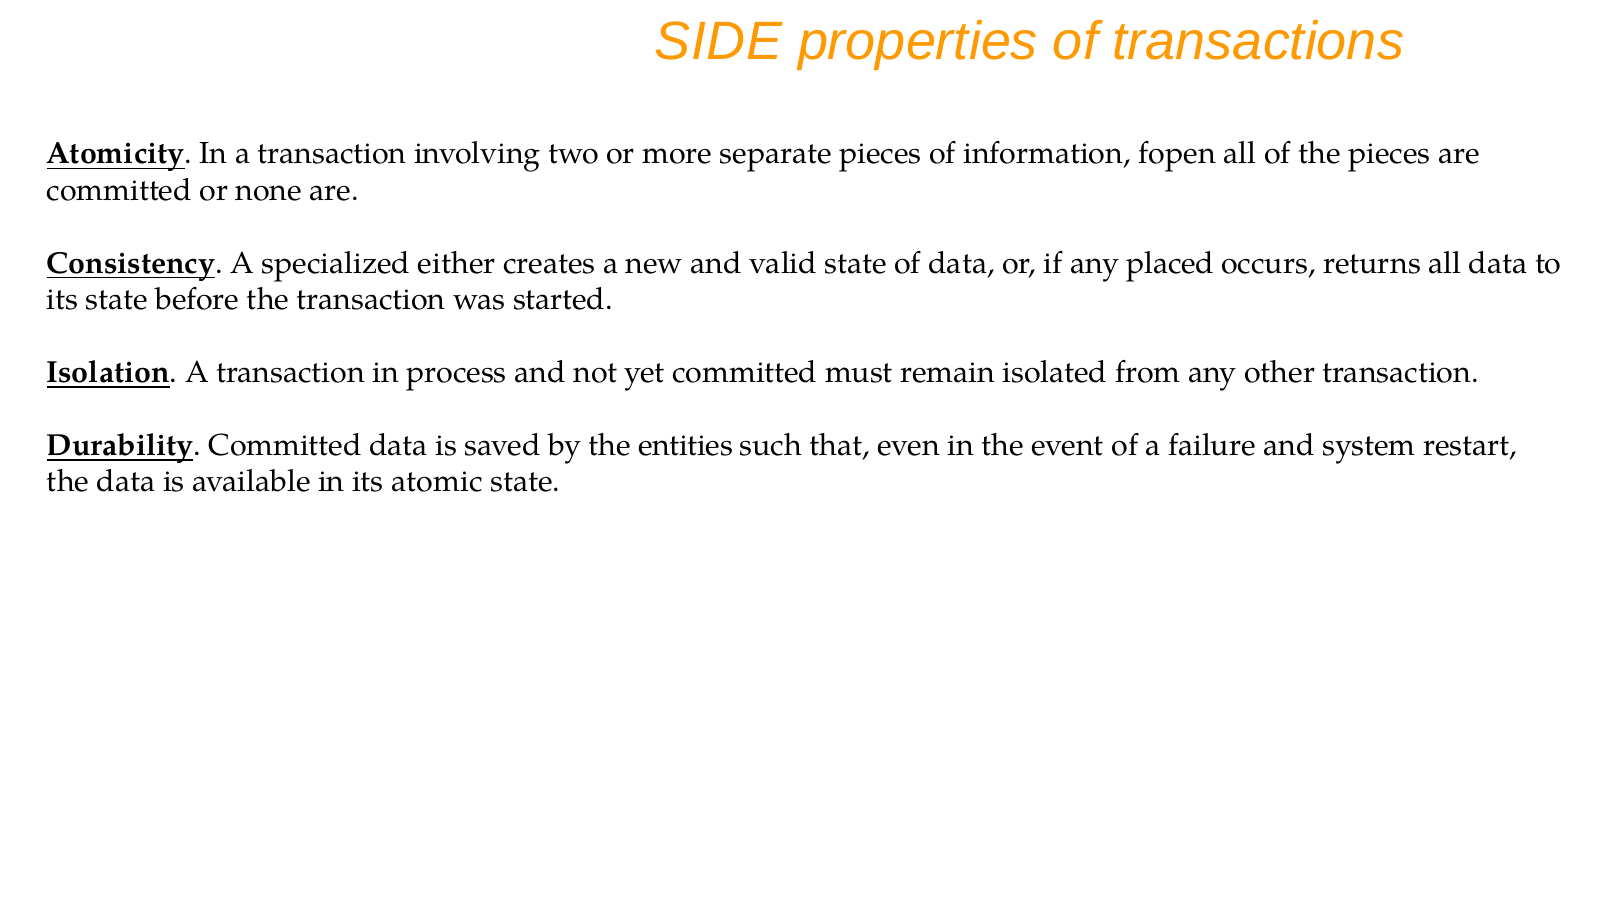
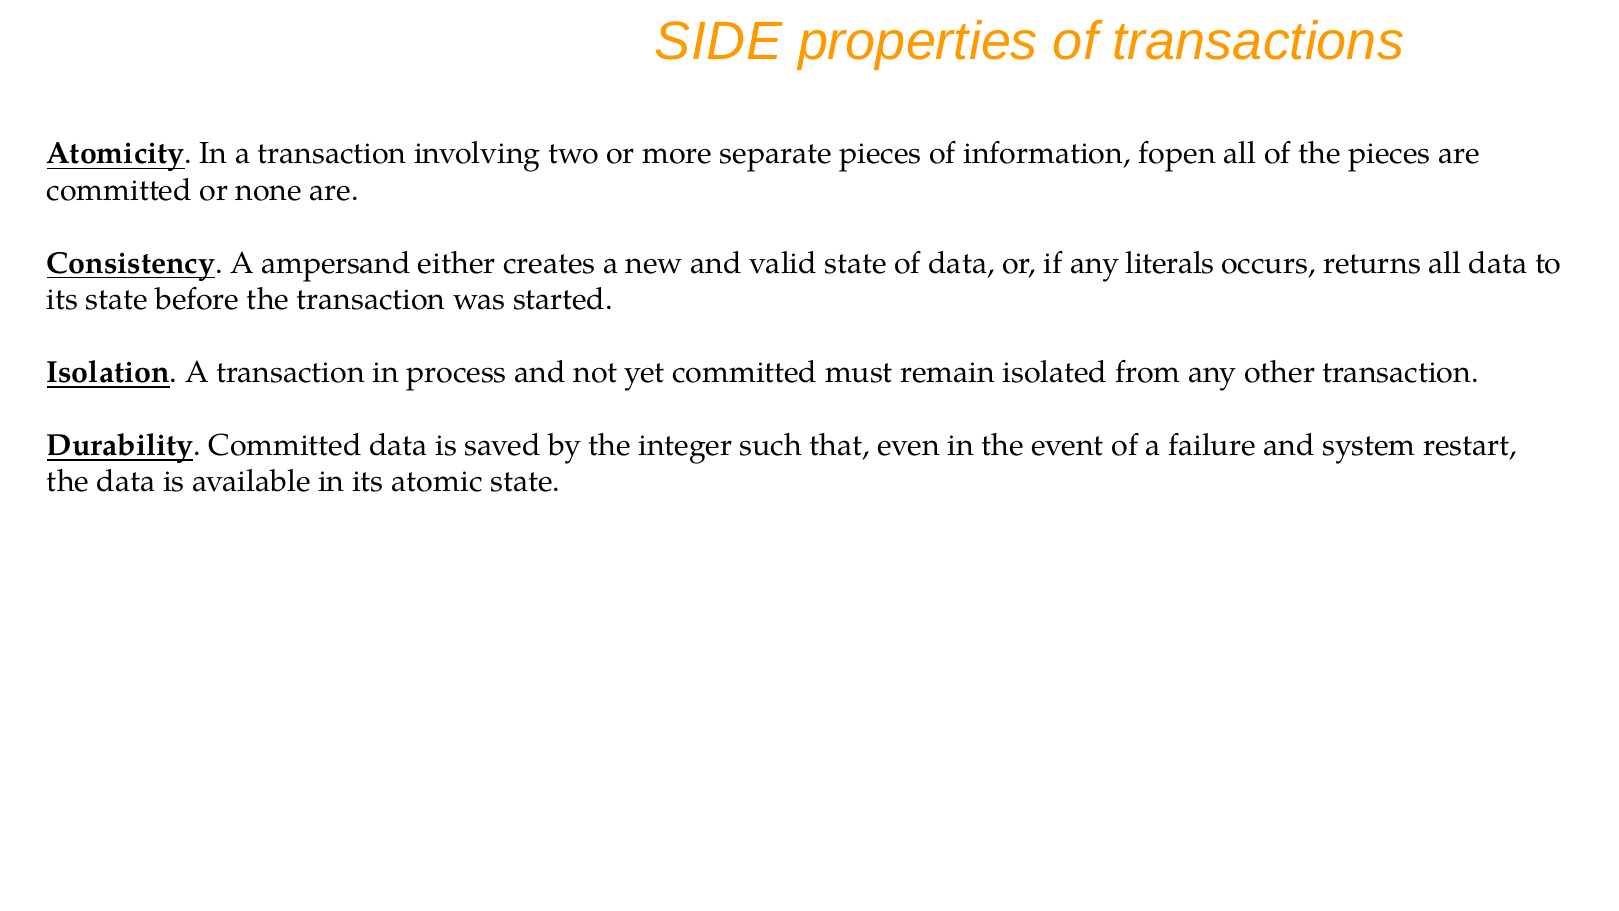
specialized: specialized -> ampersand
placed: placed -> literals
entities: entities -> integer
